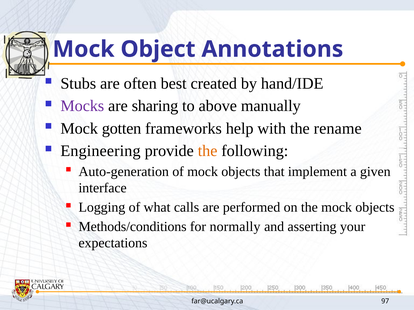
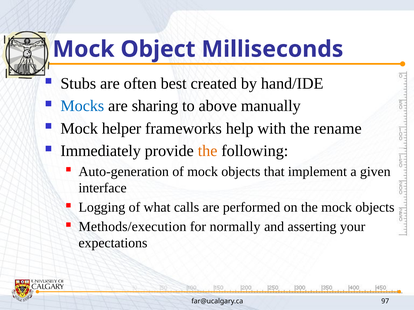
Annotations: Annotations -> Milliseconds
Mocks colour: purple -> blue
gotten: gotten -> helper
Engineering: Engineering -> Immediately
Methods/conditions: Methods/conditions -> Methods/execution
